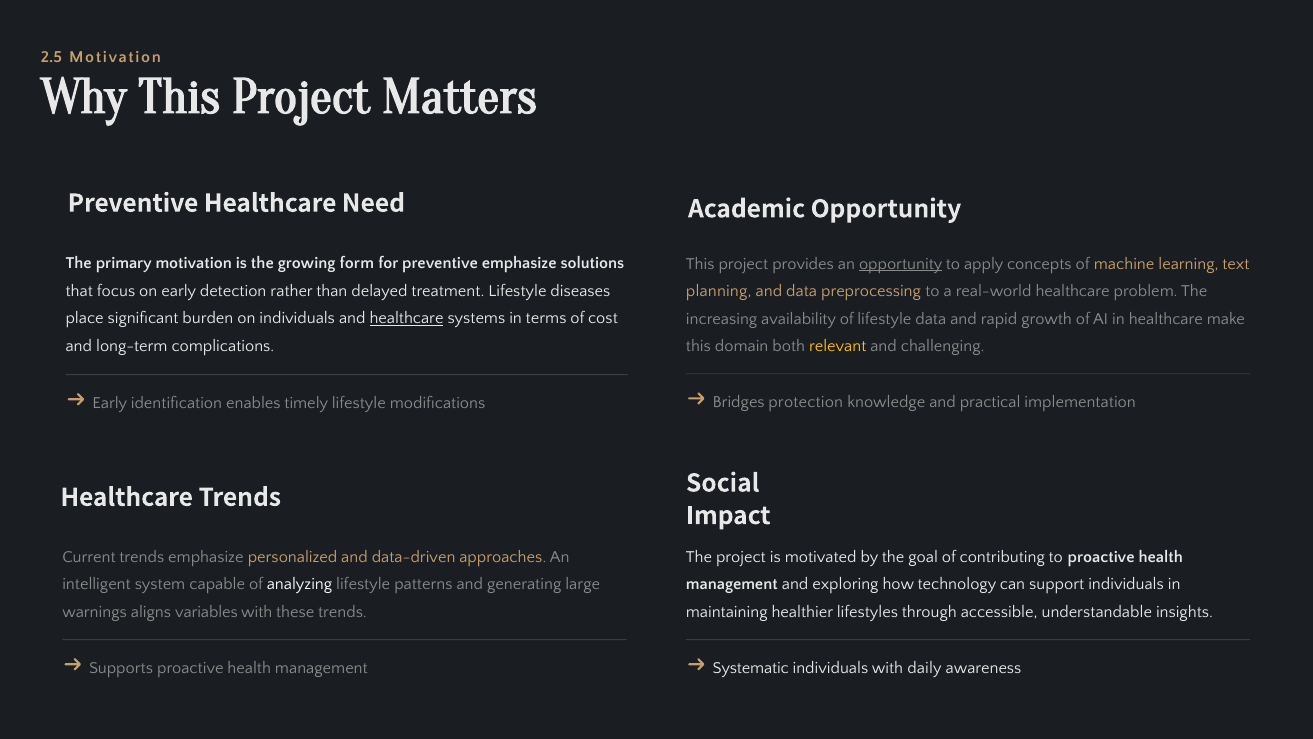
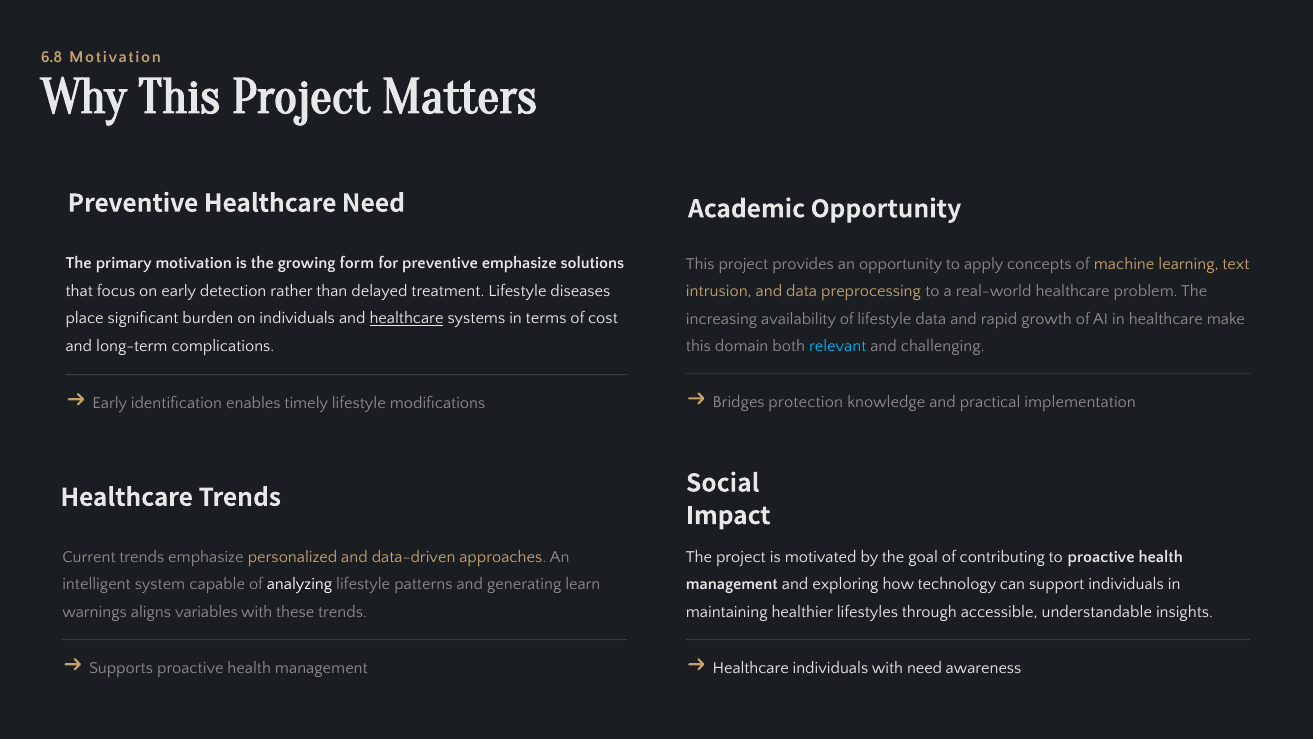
2.5: 2.5 -> 6.8
opportunity at (901, 264) underline: present -> none
planning: planning -> intrusion
relevant colour: yellow -> light blue
large: large -> learn
Systematic at (751, 668): Systematic -> Healthcare
with daily: daily -> need
